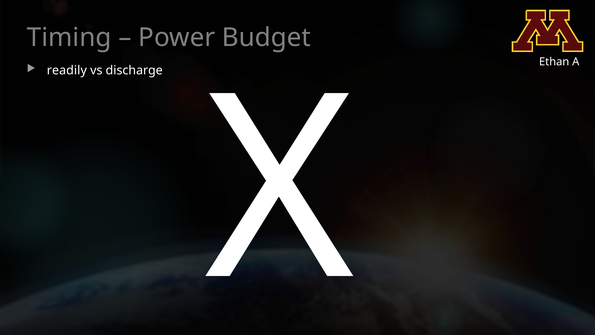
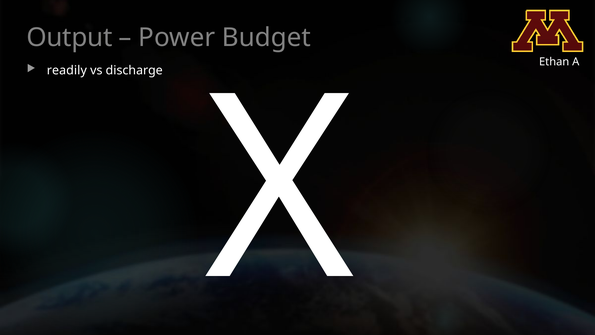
Timing: Timing -> Output
